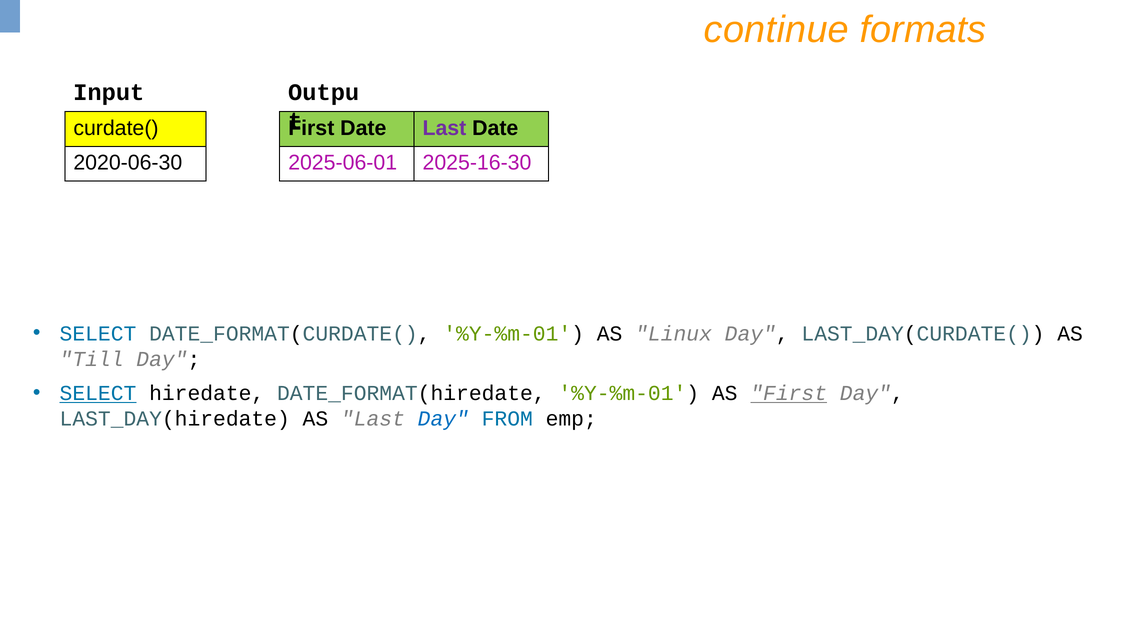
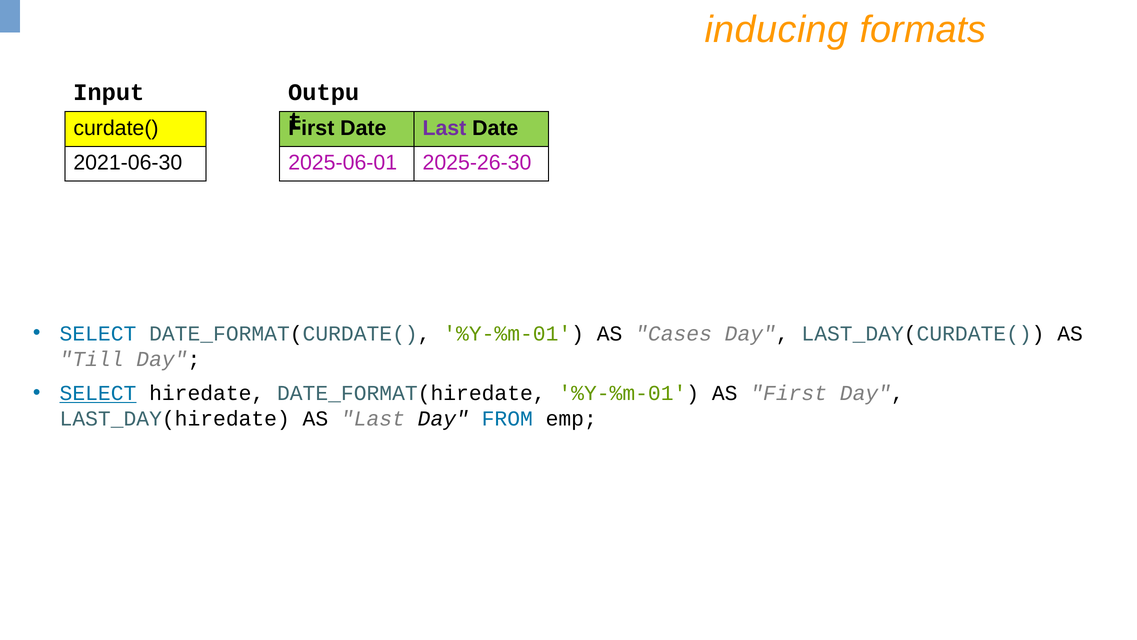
continue: continue -> inducing
2020-06-30: 2020-06-30 -> 2021-06-30
2025-16-30: 2025-16-30 -> 2025-26-30
Linux: Linux -> Cases
First at (789, 393) underline: present -> none
Day at (443, 419) colour: blue -> black
